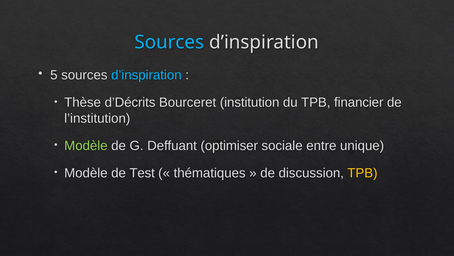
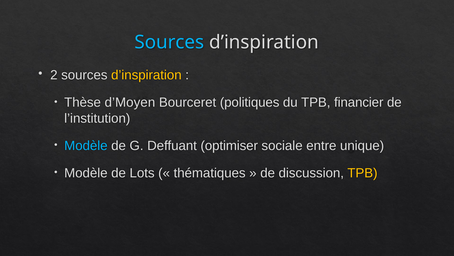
5: 5 -> 2
d’inspiration at (146, 75) colour: light blue -> yellow
d’Décrits: d’Décrits -> d’Moyen
institution: institution -> politiques
Modèle at (86, 145) colour: light green -> light blue
Test: Test -> Lots
